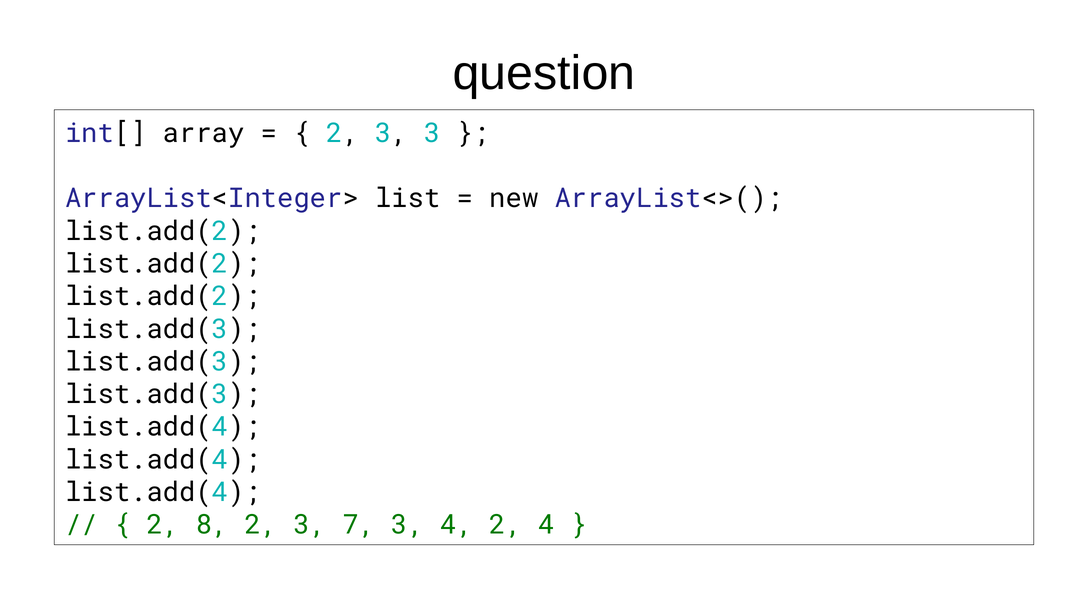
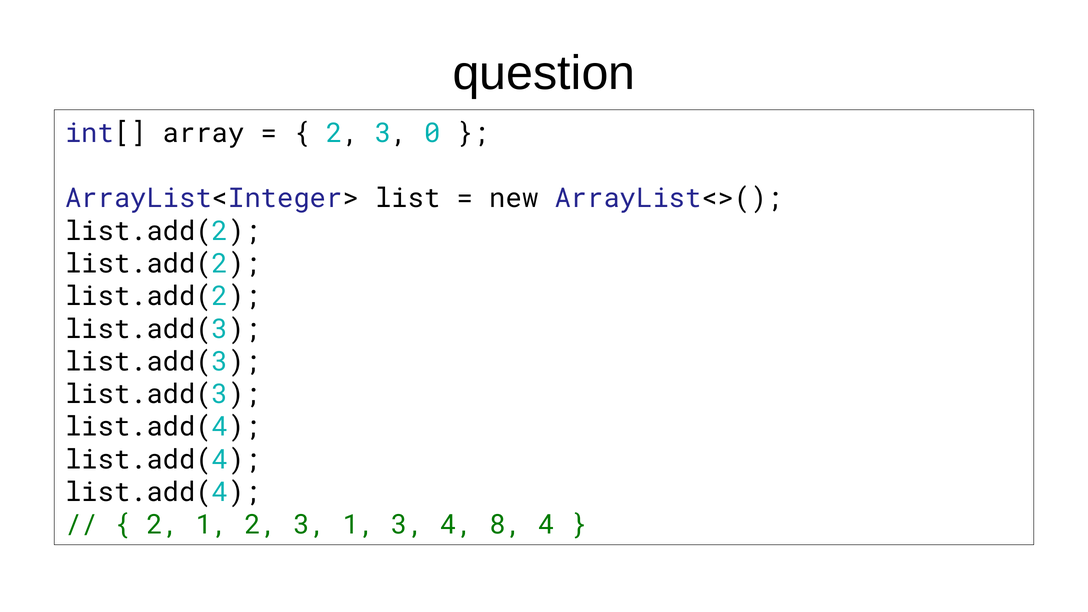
3 3: 3 -> 0
2 8: 8 -> 1
3 7: 7 -> 1
4 2: 2 -> 8
